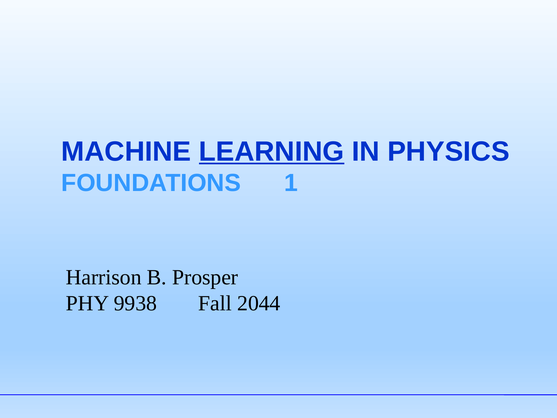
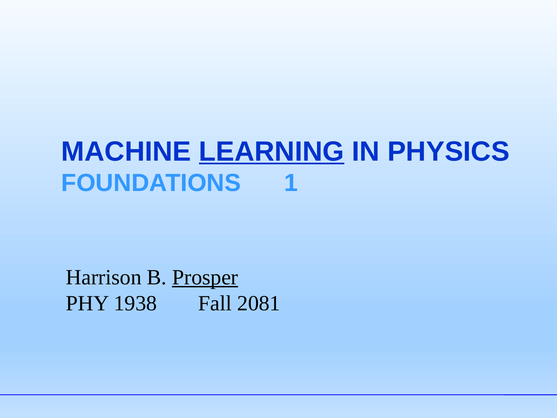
Prosper underline: none -> present
9938: 9938 -> 1938
2044: 2044 -> 2081
